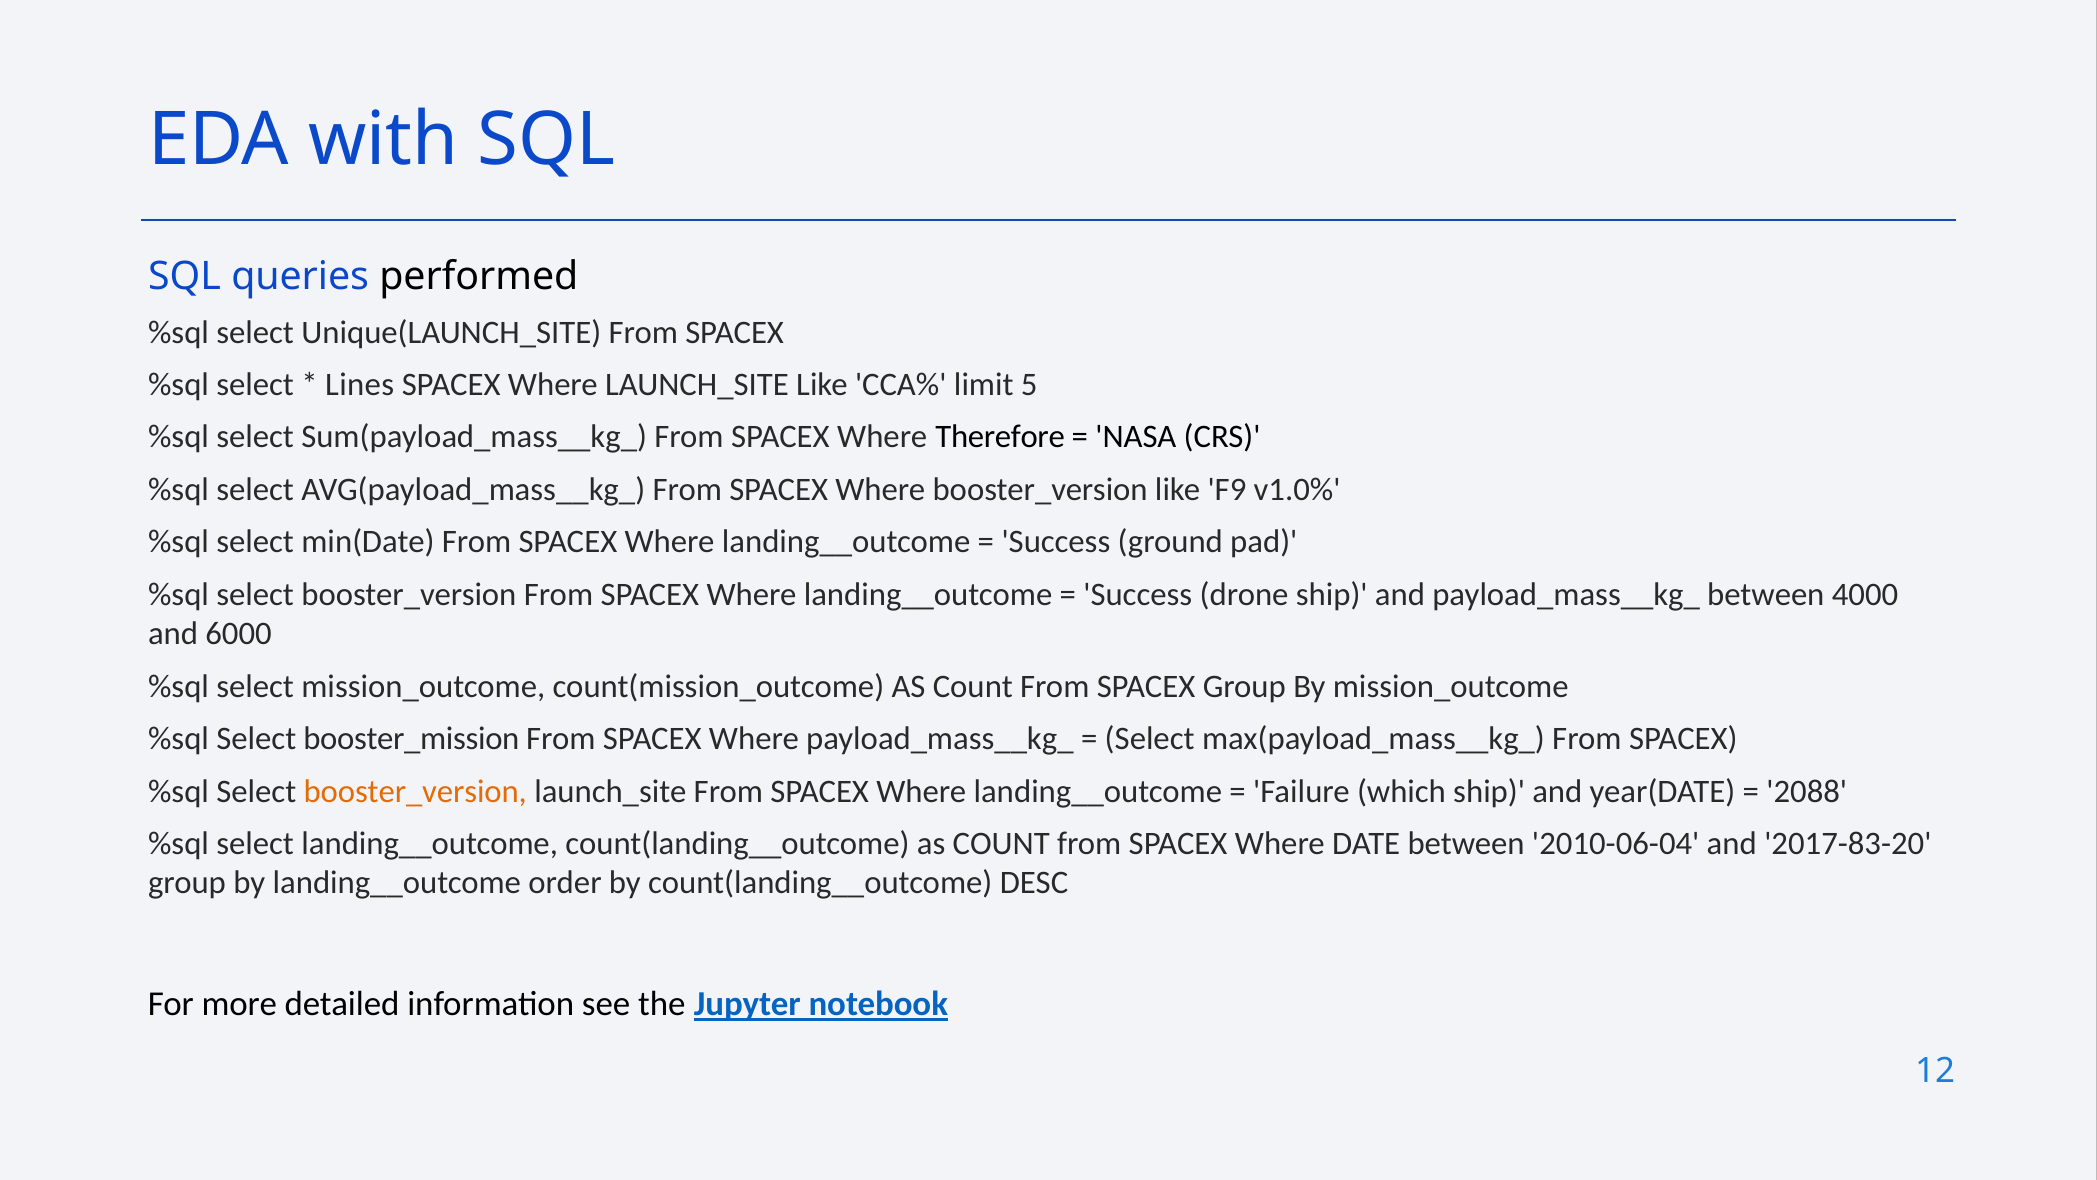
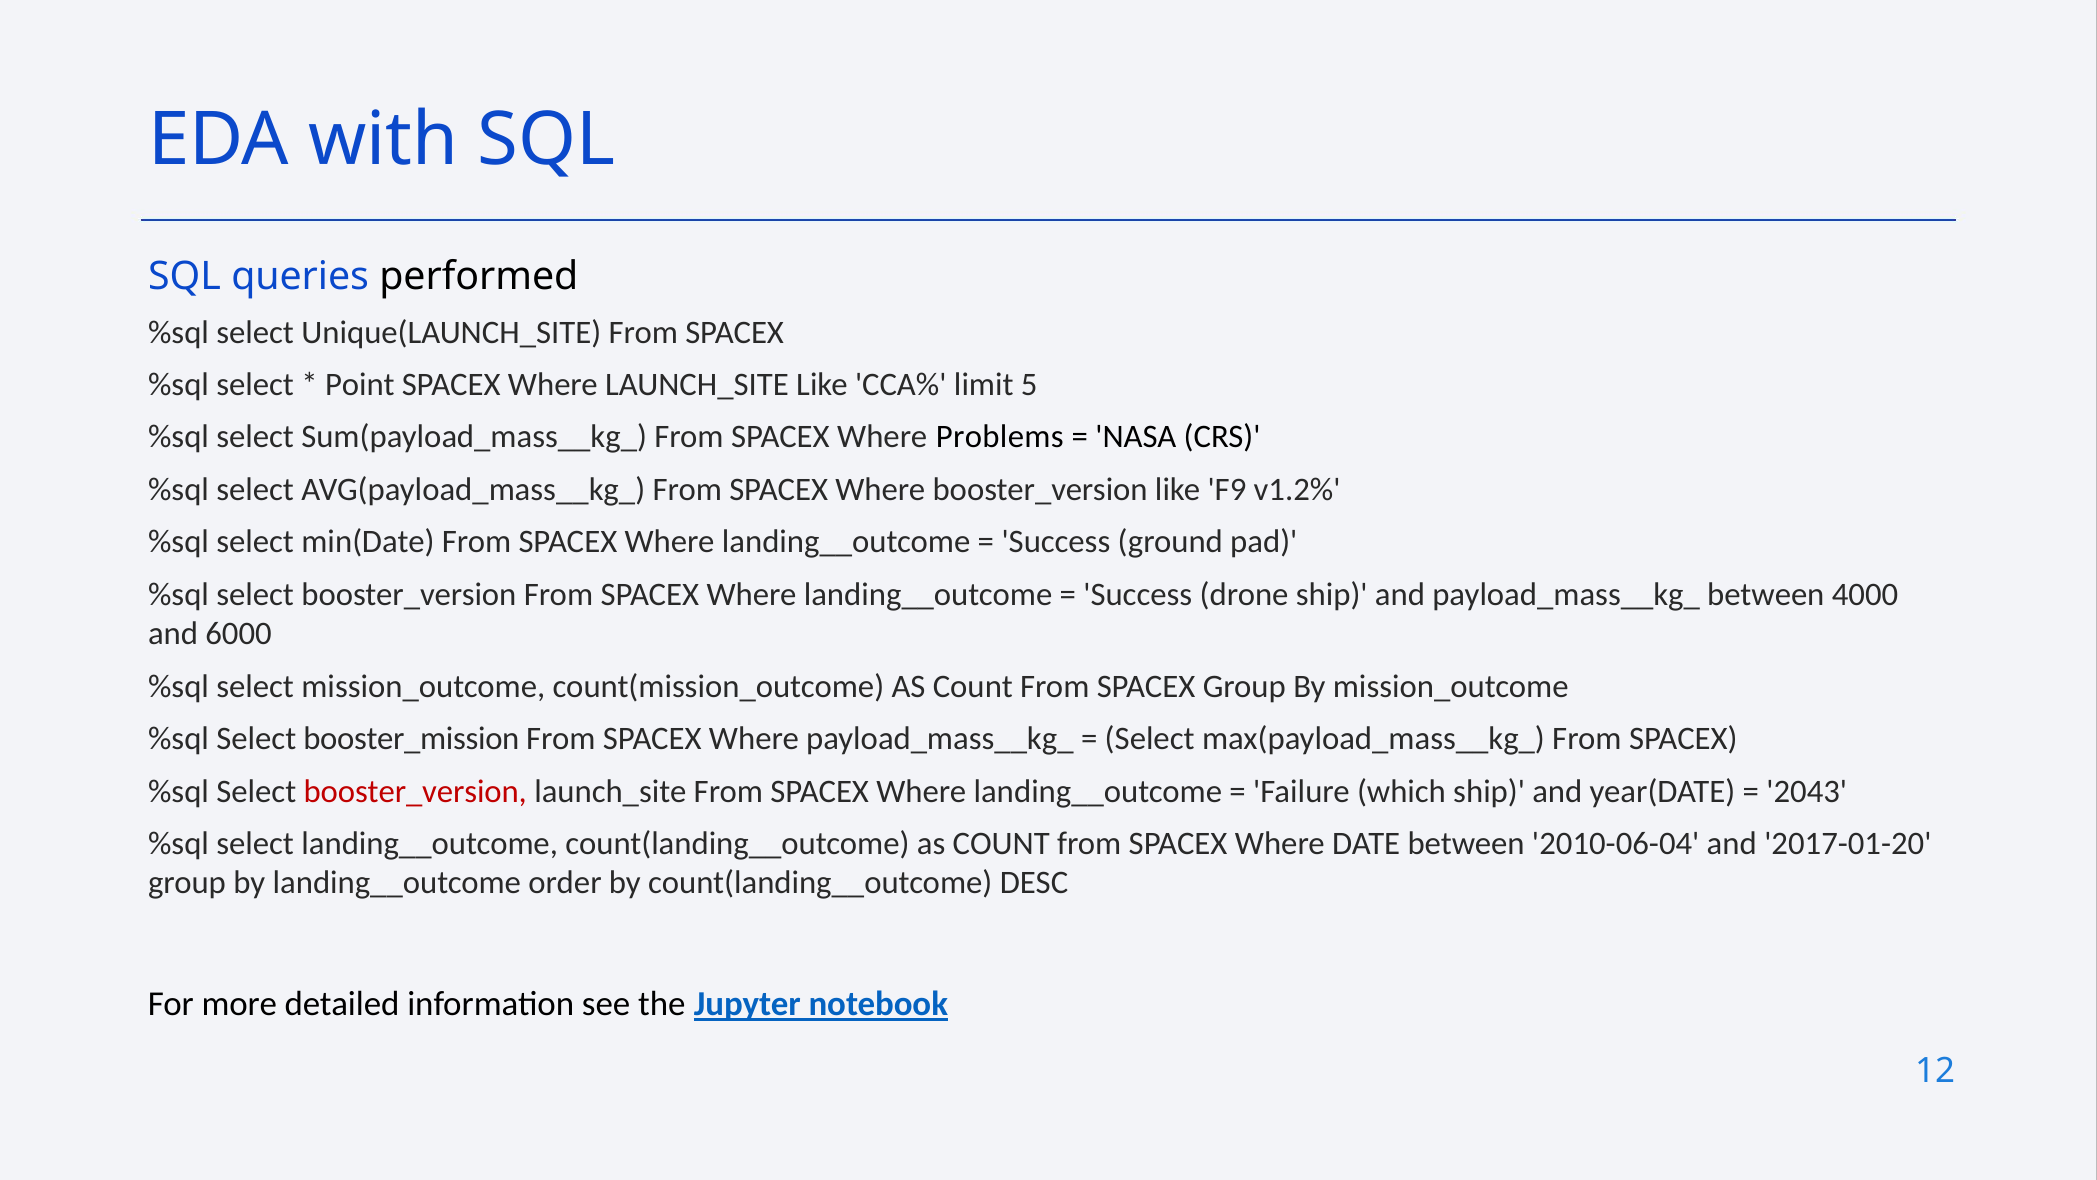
Lines: Lines -> Point
Therefore: Therefore -> Problems
v1.0%: v1.0% -> v1.2%
booster_version at (415, 791) colour: orange -> red
2088: 2088 -> 2043
2017-83-20: 2017-83-20 -> 2017-01-20
